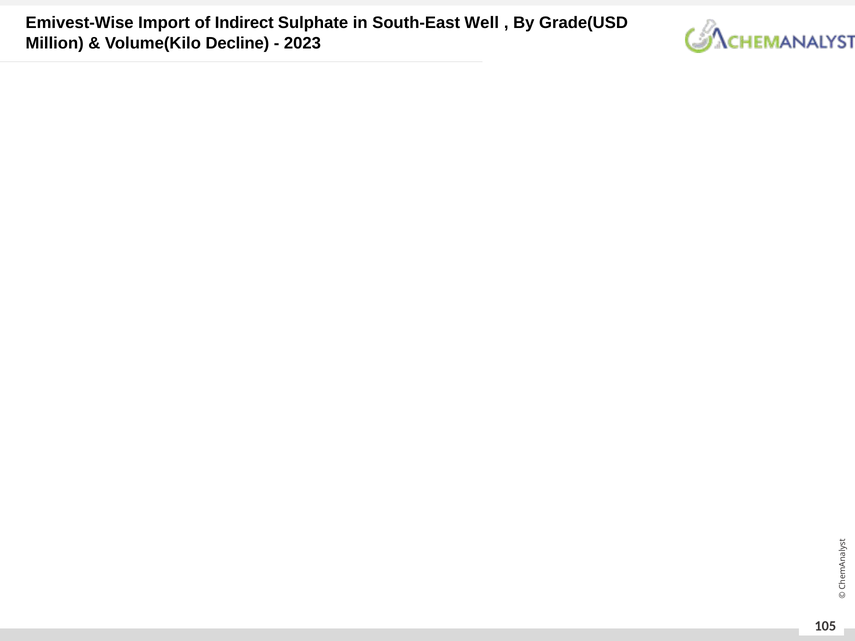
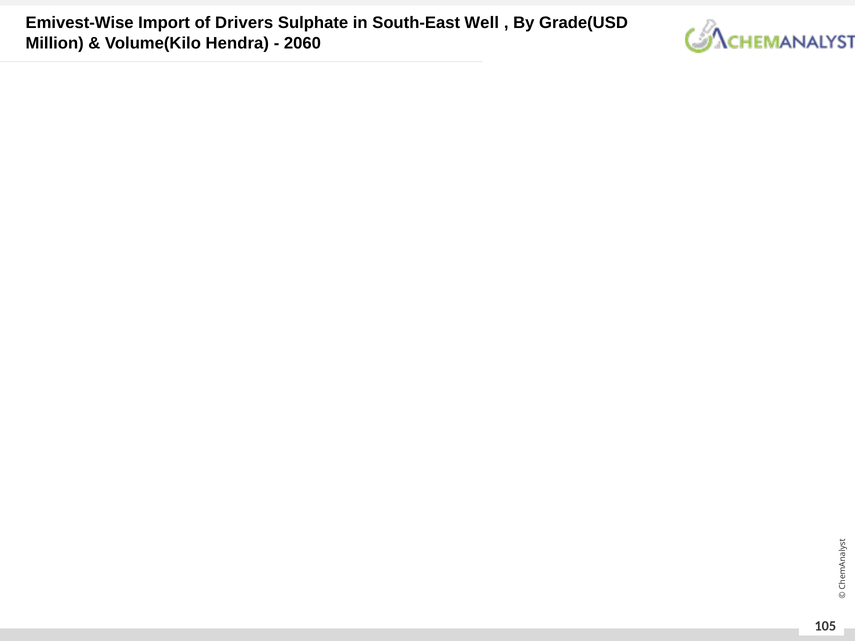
Indirect: Indirect -> Drivers
Decline: Decline -> Hendra
2023: 2023 -> 2060
